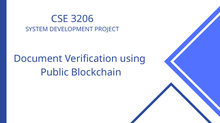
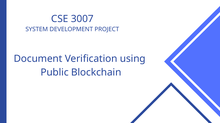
3206: 3206 -> 3007
